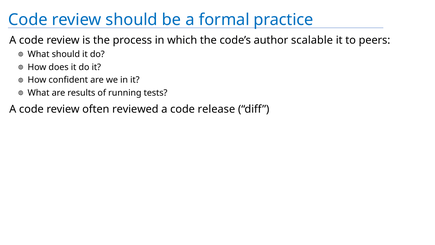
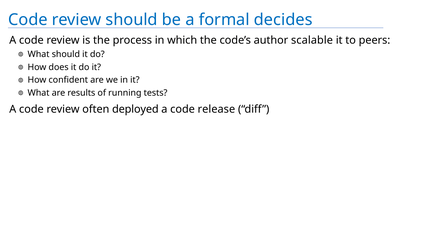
practice: practice -> decides
reviewed: reviewed -> deployed
